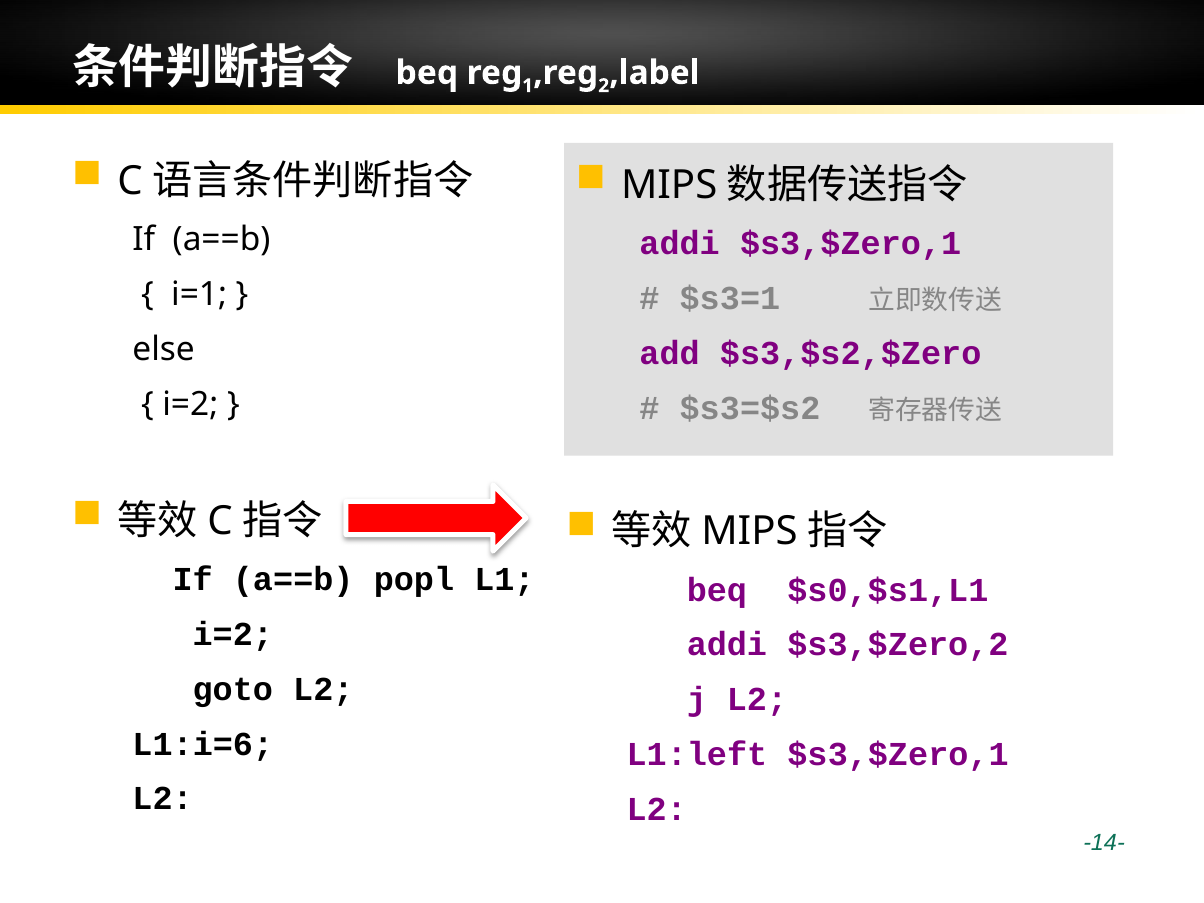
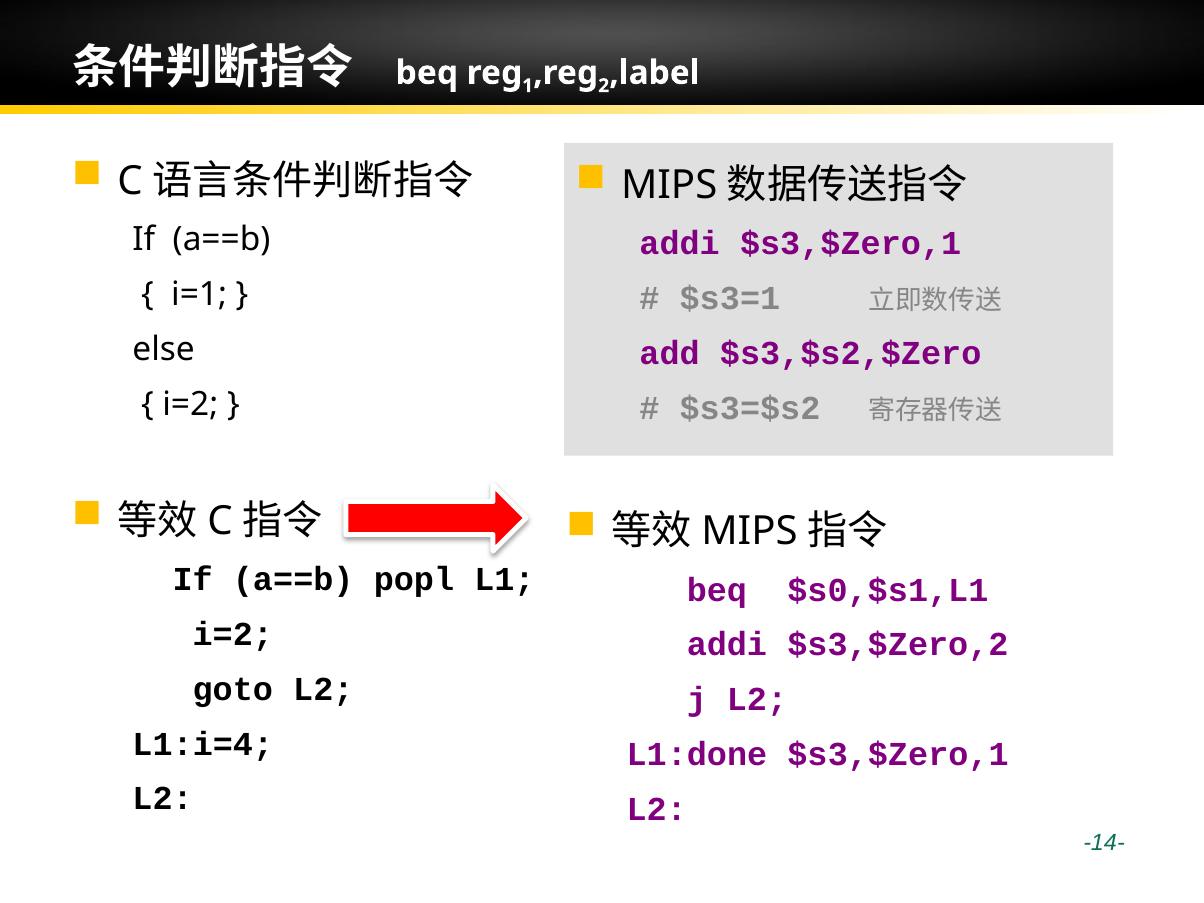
L1:i=6: L1:i=6 -> L1:i=4
L1:left: L1:left -> L1:done
